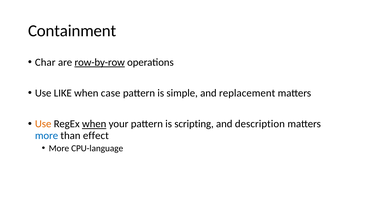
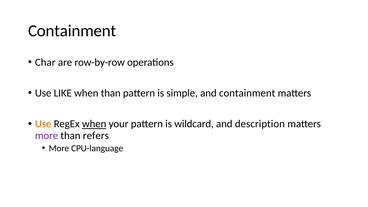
row-by-row underline: present -> none
when case: case -> than
and replacement: replacement -> containment
scripting: scripting -> wildcard
more at (47, 136) colour: blue -> purple
effect: effect -> refers
